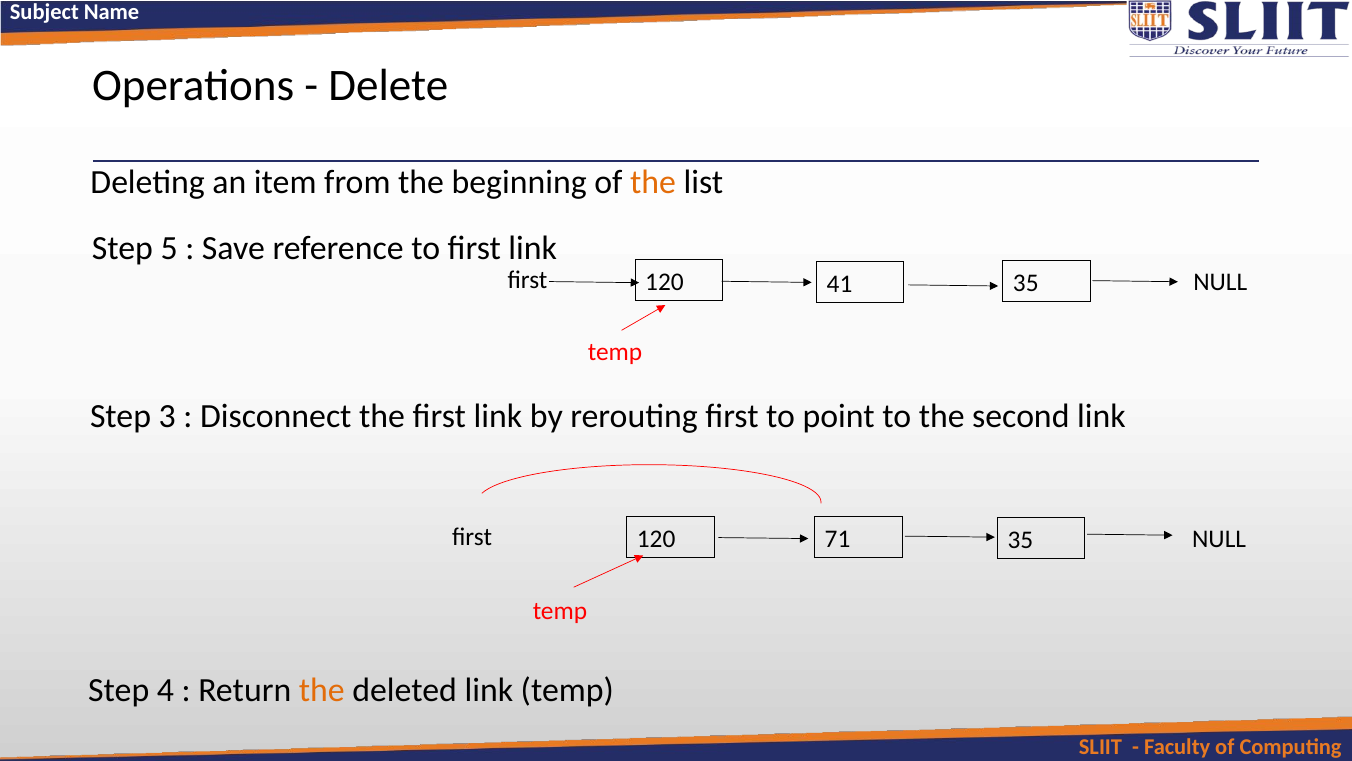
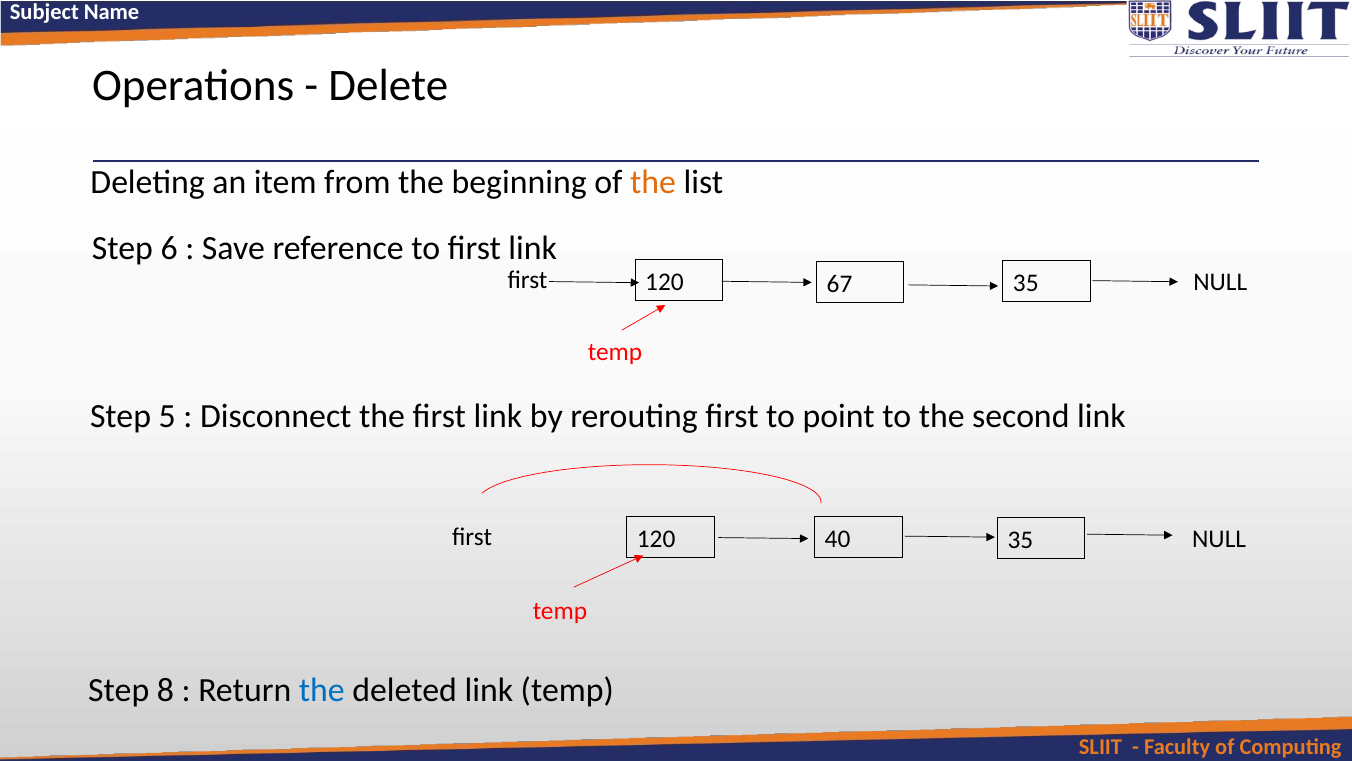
5: 5 -> 6
41: 41 -> 67
3: 3 -> 5
71: 71 -> 40
4: 4 -> 8
the at (322, 690) colour: orange -> blue
